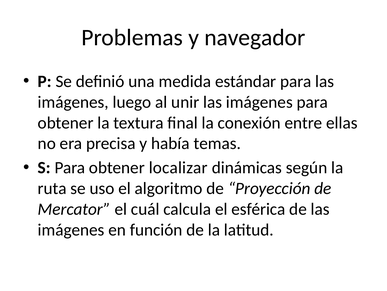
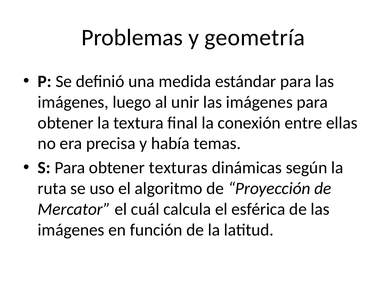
navegador: navegador -> geometría
localizar: localizar -> texturas
